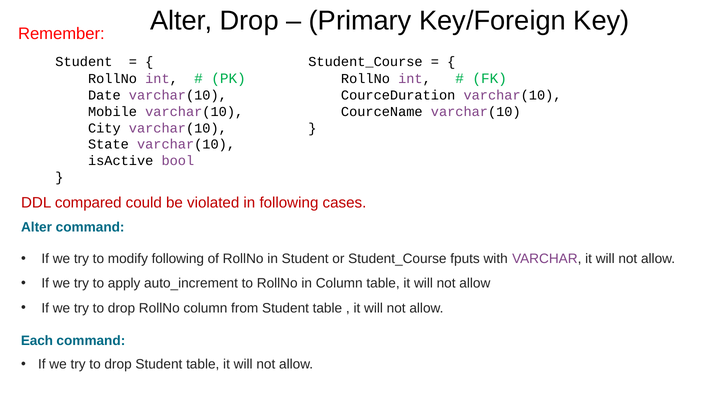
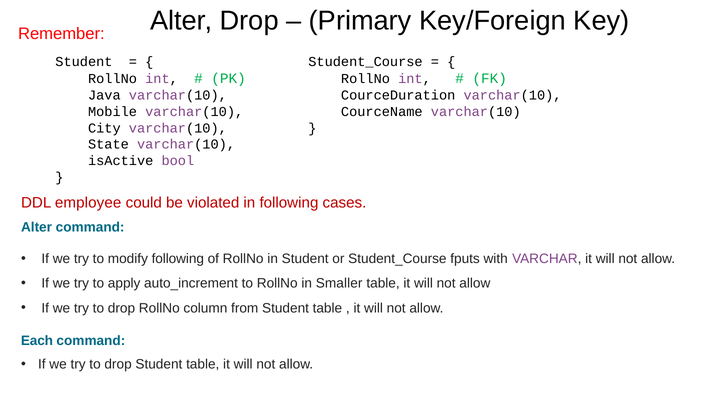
Date: Date -> Java
compared: compared -> employee
in Column: Column -> Smaller
